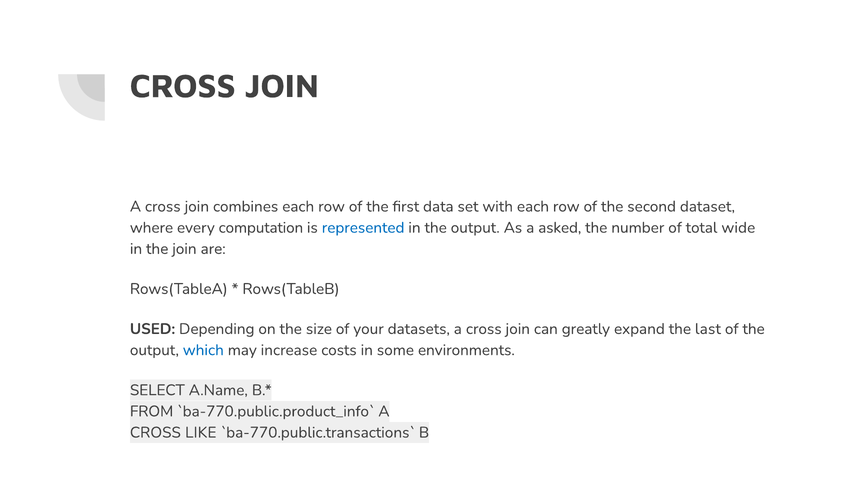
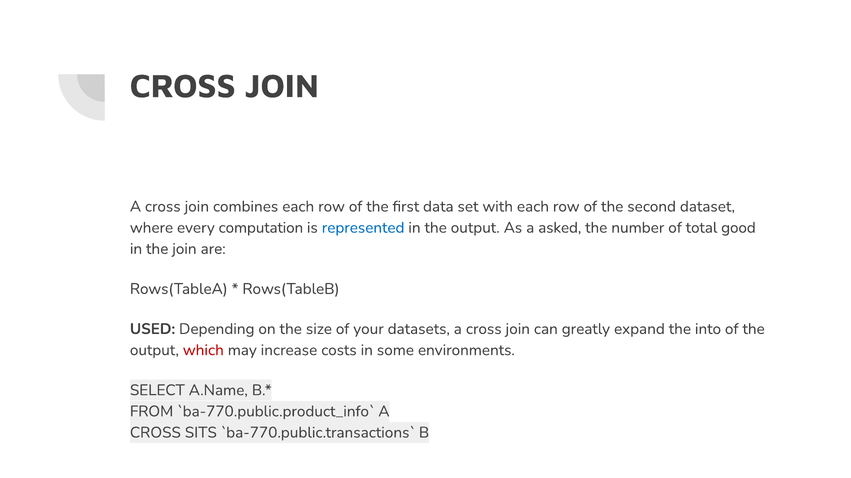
wide: wide -> good
last: last -> into
which colour: blue -> red
LIKE: LIKE -> SITS
